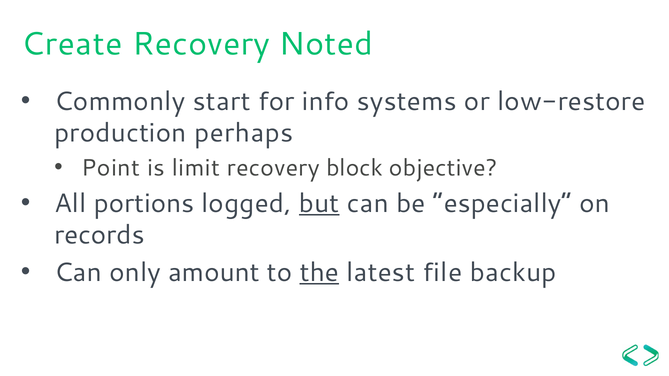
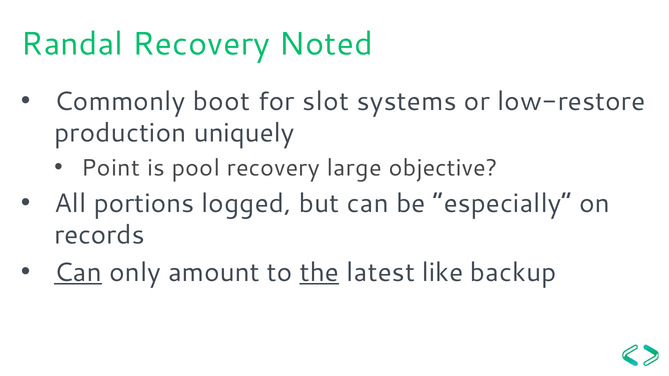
Create: Create -> Randal
start: start -> boot
info: info -> slot
perhaps: perhaps -> uniquely
limit: limit -> pool
block: block -> large
but underline: present -> none
Can at (78, 273) underline: none -> present
file: file -> like
